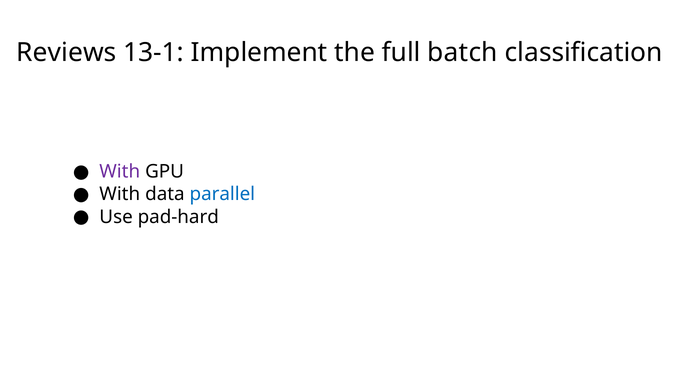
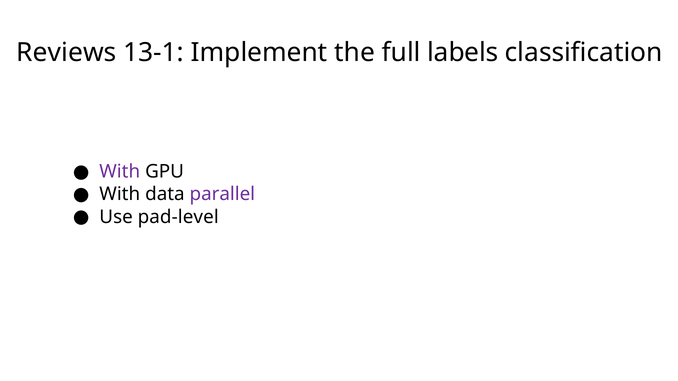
batch: batch -> labels
parallel colour: blue -> purple
pad-hard: pad-hard -> pad-level
